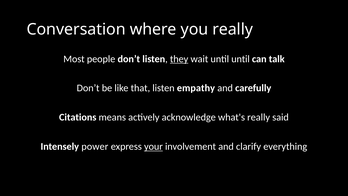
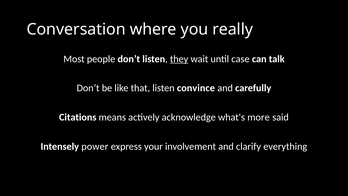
until until: until -> case
empathy: empathy -> convince
what's really: really -> more
your underline: present -> none
